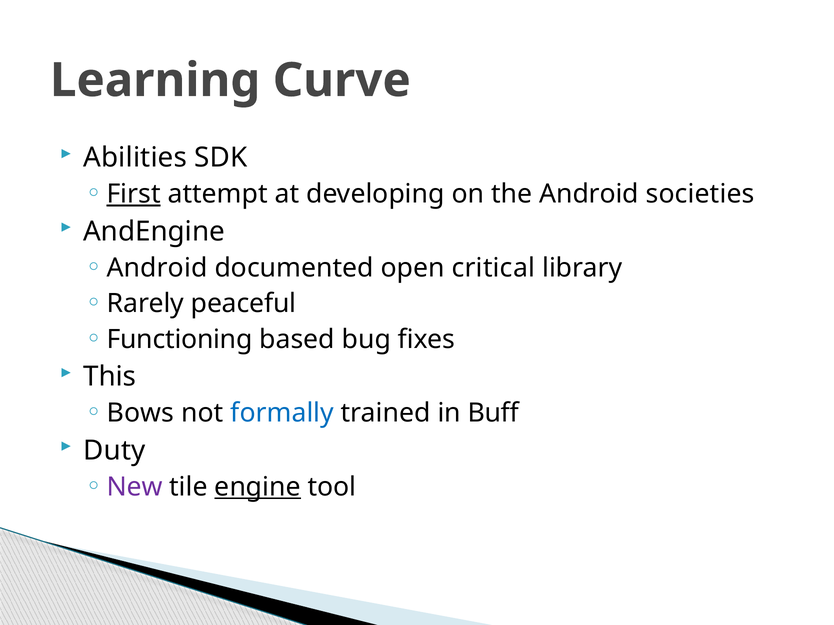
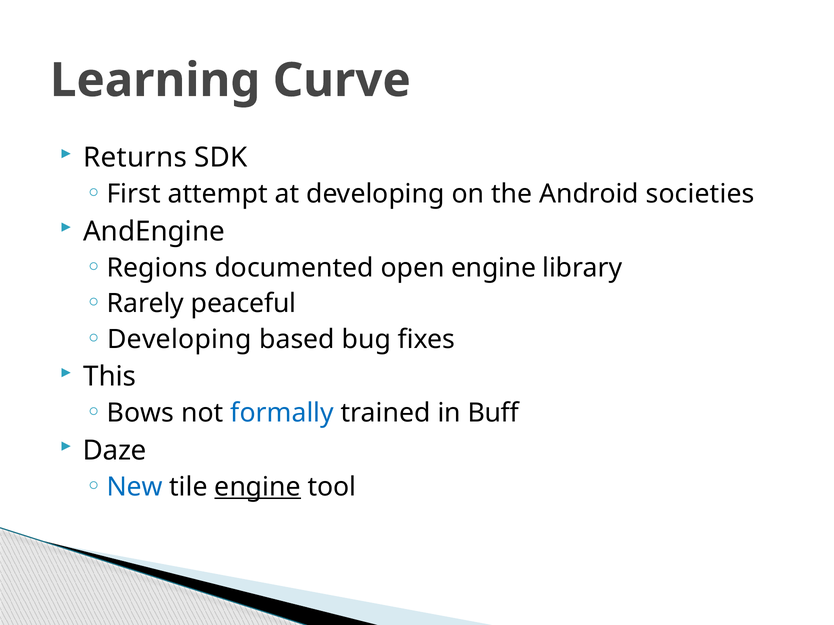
Abilities: Abilities -> Returns
First underline: present -> none
Android at (157, 268): Android -> Regions
open critical: critical -> engine
Functioning at (180, 340): Functioning -> Developing
Duty: Duty -> Daze
New colour: purple -> blue
